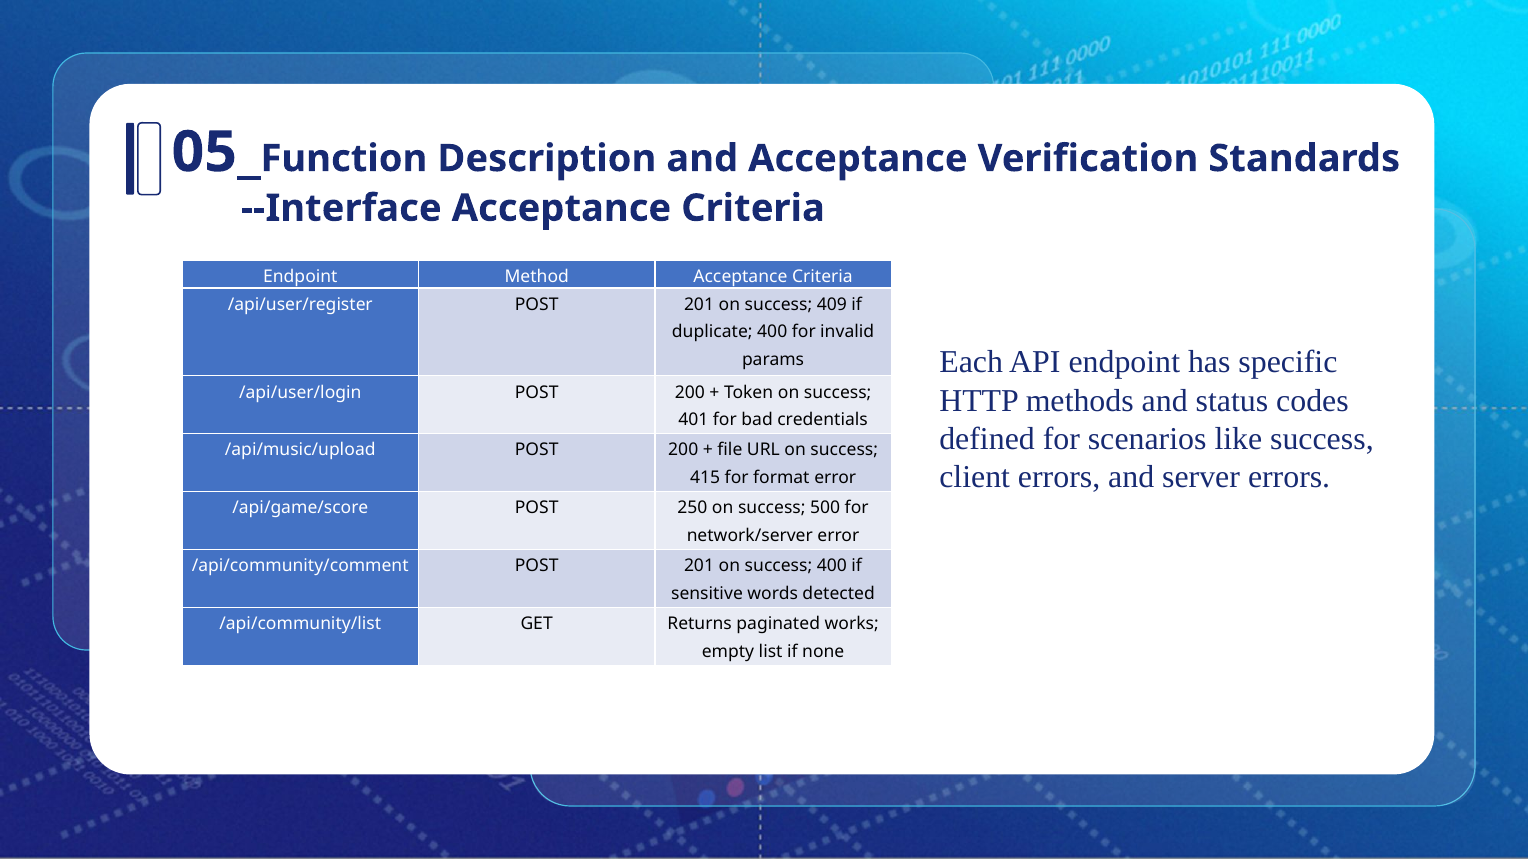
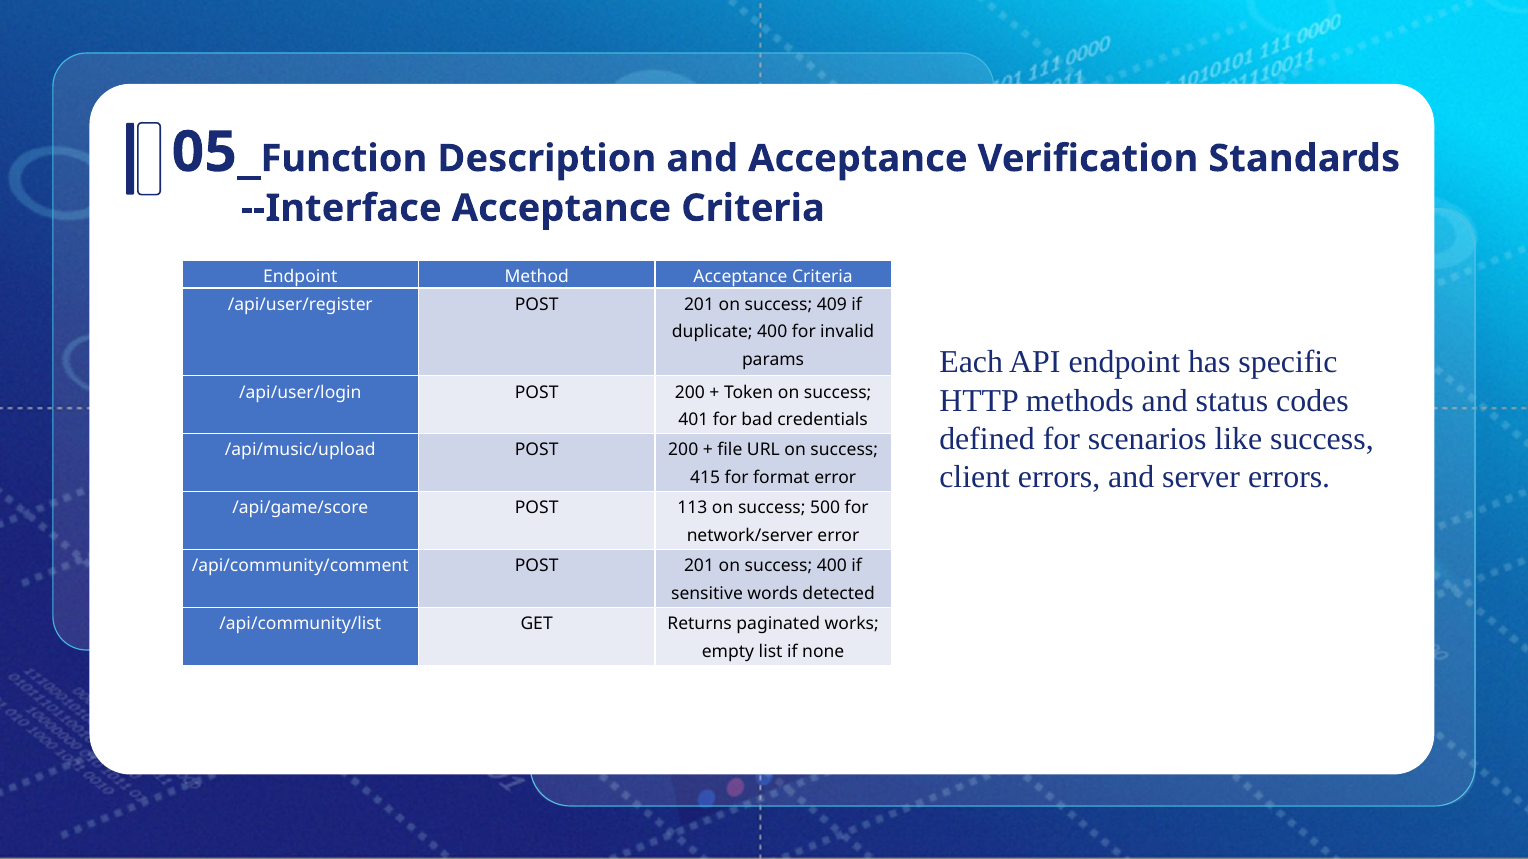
250: 250 -> 113
